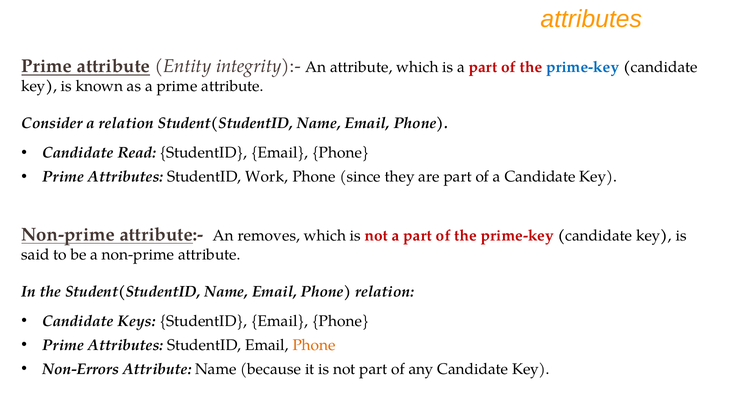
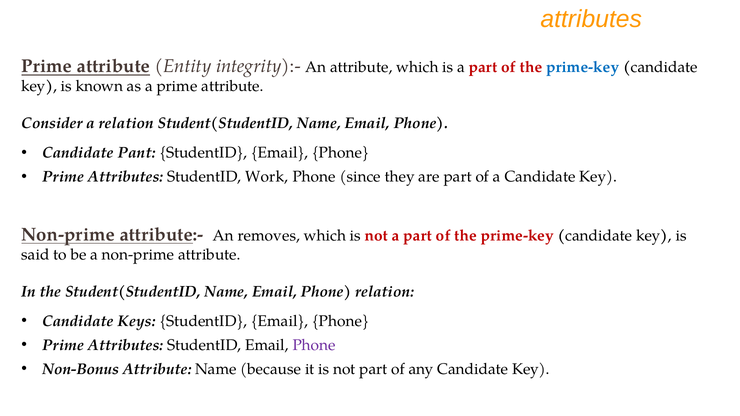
Read: Read -> Pant
Phone at (314, 345) colour: orange -> purple
Non-Errors: Non-Errors -> Non-Bonus
